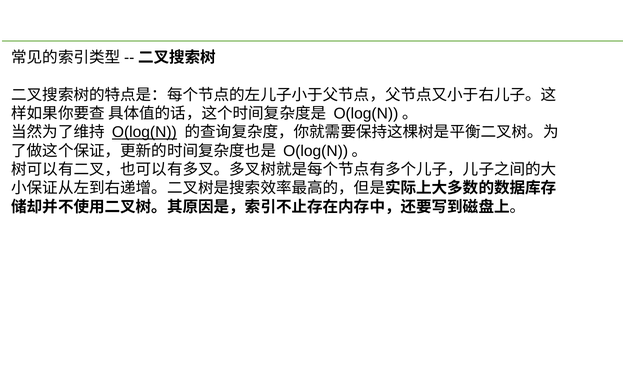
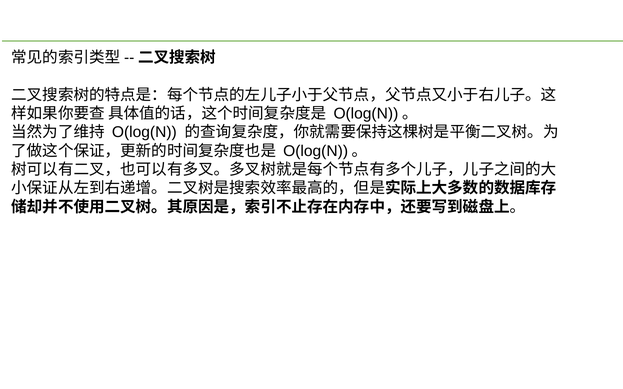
O(log(N underline: present -> none
